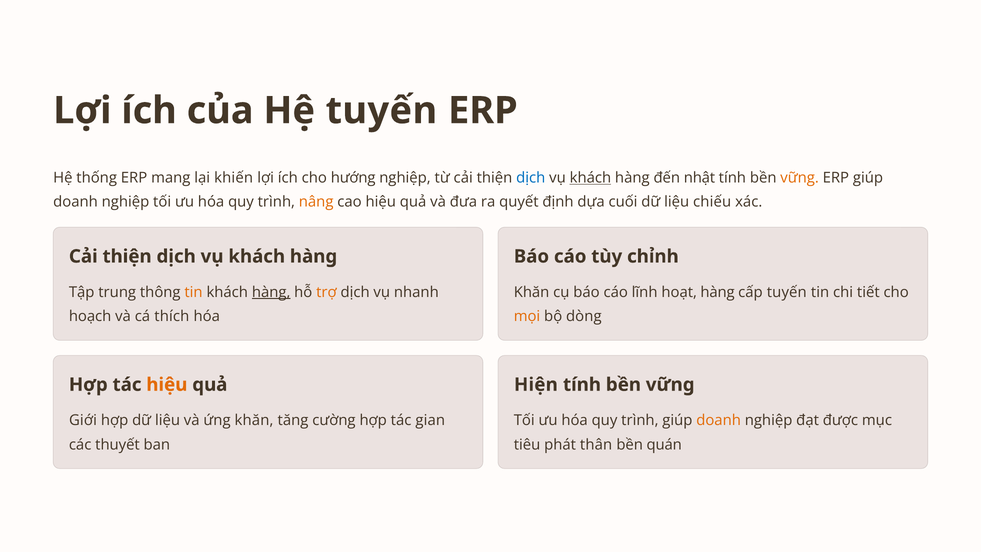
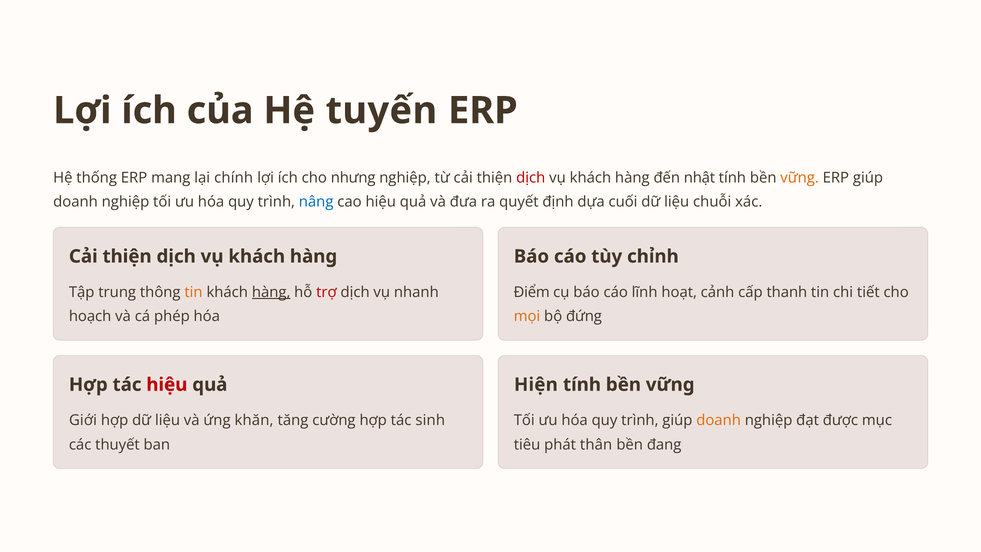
khiến: khiến -> chính
hướng: hướng -> nhưng
dịch at (531, 178) colour: blue -> red
khách at (590, 178) underline: present -> none
nâng colour: orange -> blue
chiếu: chiếu -> chuỗi
trợ colour: orange -> red
Khăn at (532, 292): Khăn -> Điểm
hoạt hàng: hàng -> cảnh
cấp tuyến: tuyến -> thanh
thích: thích -> phép
dòng: dòng -> đứng
hiệu at (167, 385) colour: orange -> red
gian: gian -> sinh
quán: quán -> đang
